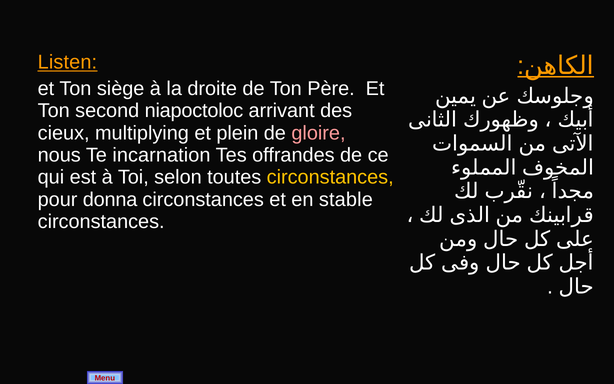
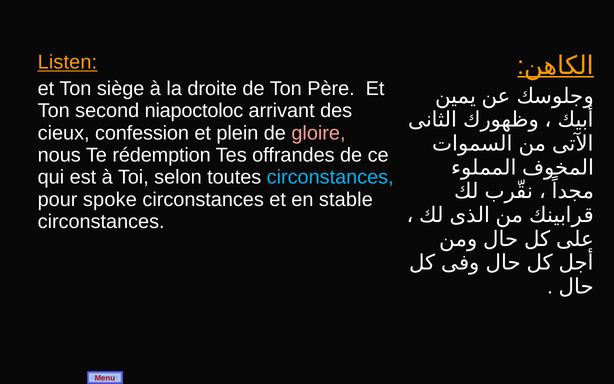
multiplying: multiplying -> confession
incarnation: incarnation -> rédemption
circonstances at (330, 177) colour: yellow -> light blue
donna: donna -> spoke
